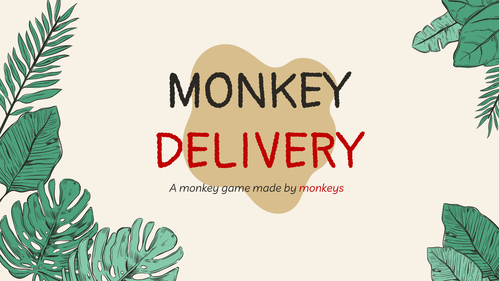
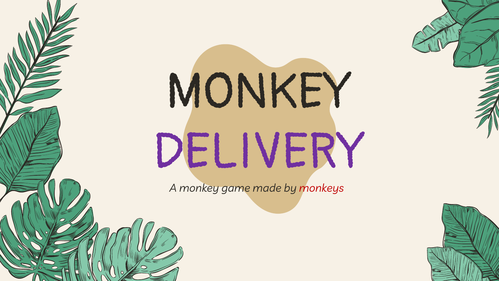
DELIVERY colour: red -> purple
